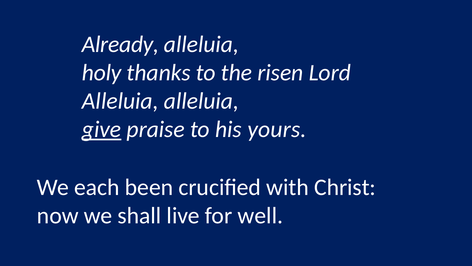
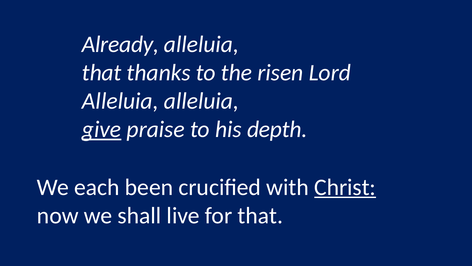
holy at (102, 72): holy -> that
yours: yours -> depth
Christ underline: none -> present
for well: well -> that
